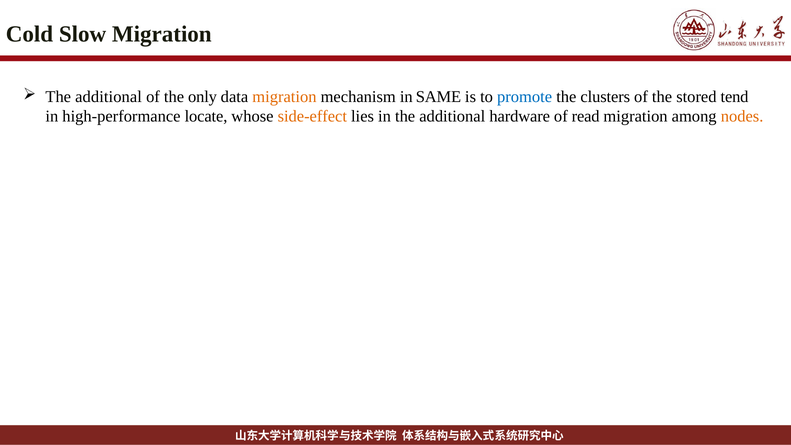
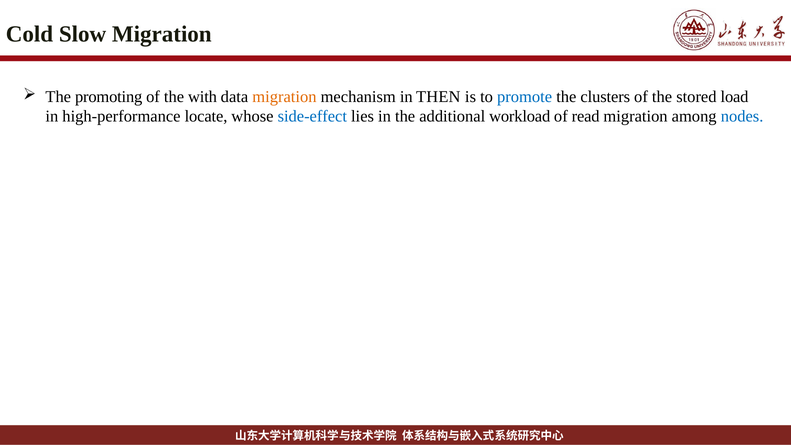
additional at (109, 97): additional -> promoting
only: only -> with
SAME: SAME -> THEN
tend: tend -> load
side-effect colour: orange -> blue
hardware: hardware -> workload
nodes colour: orange -> blue
